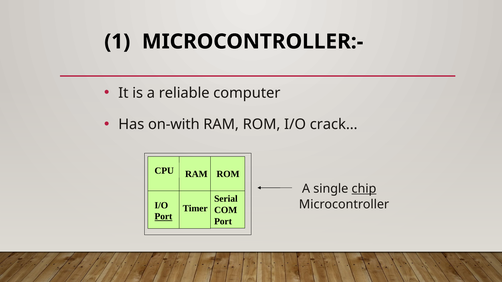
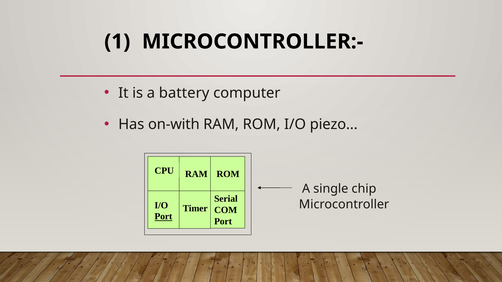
reliable: reliable -> battery
crack…: crack… -> piezo…
chip underline: present -> none
